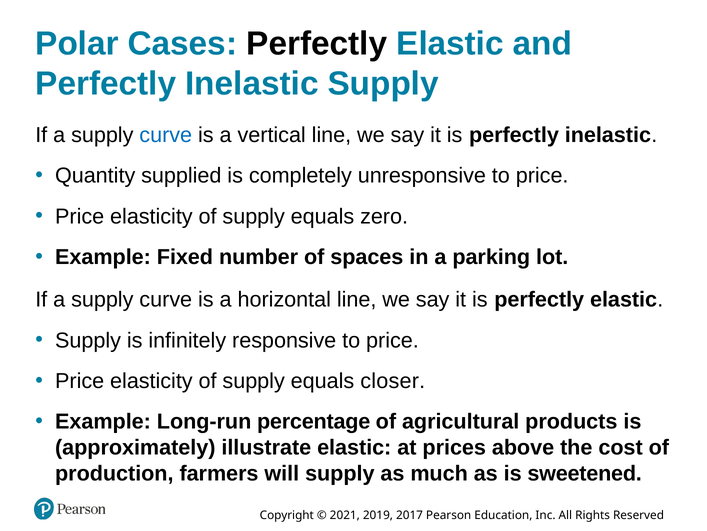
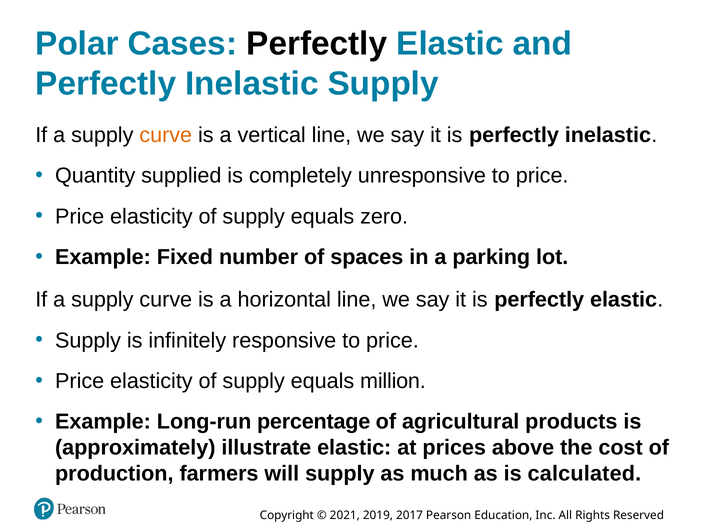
curve at (166, 135) colour: blue -> orange
closer: closer -> million
sweetened: sweetened -> calculated
